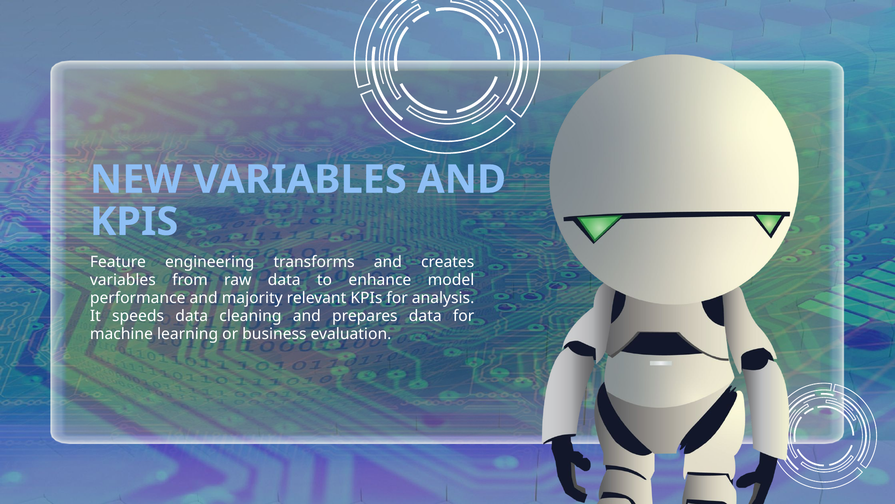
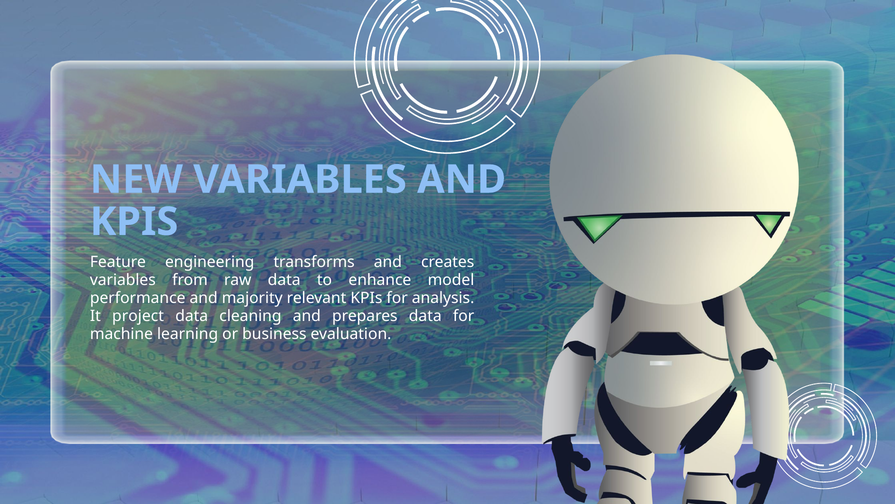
speeds: speeds -> project
